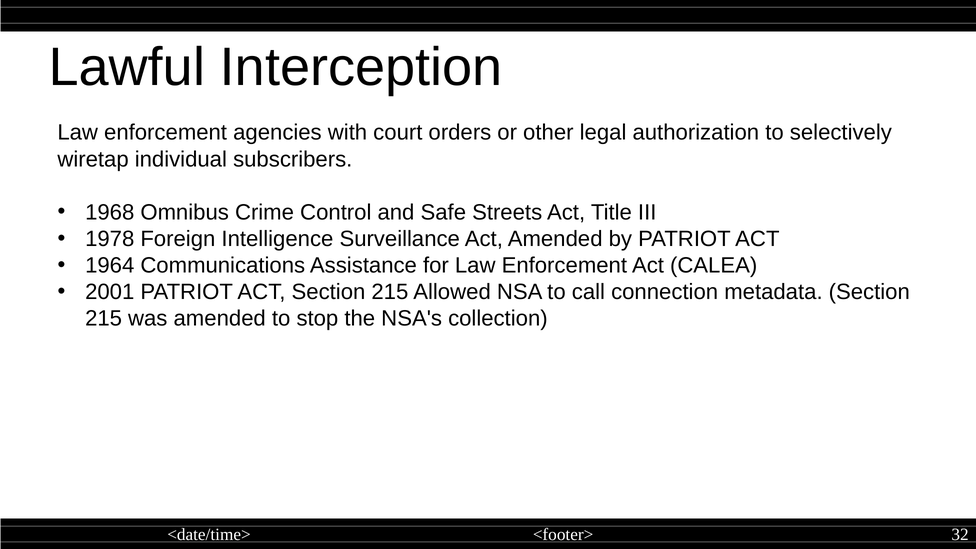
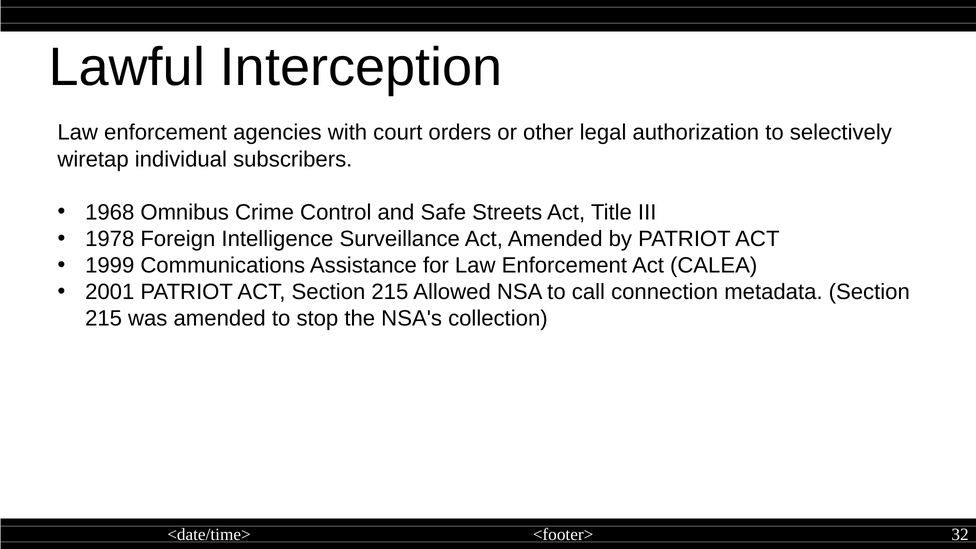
1964: 1964 -> 1999
